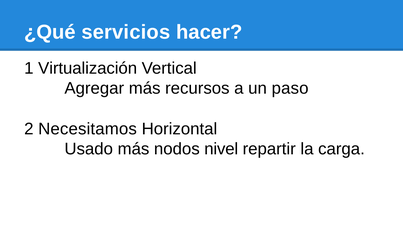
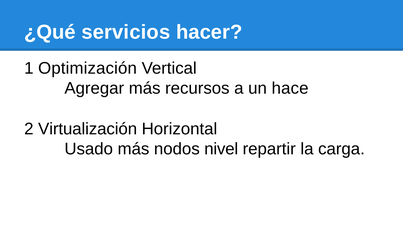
Virtualización: Virtualización -> Optimización
paso: paso -> hace
Necesitamos: Necesitamos -> Virtualización
